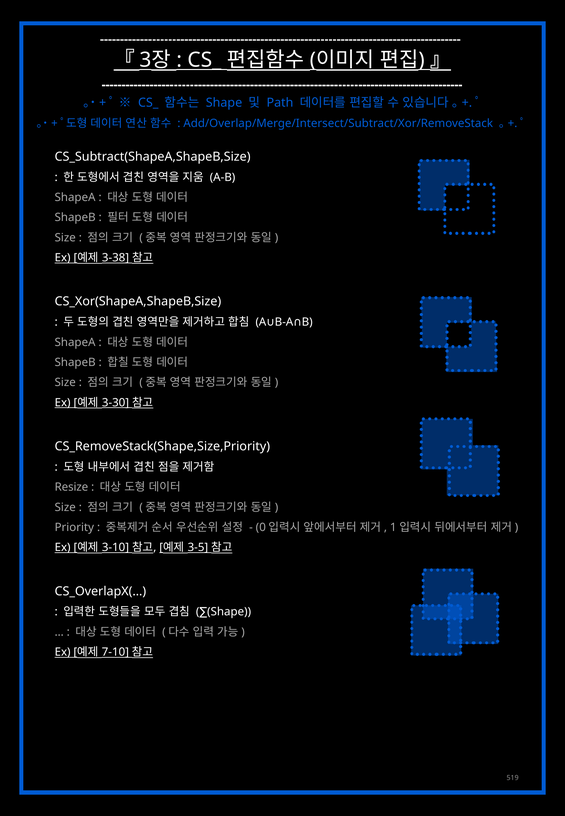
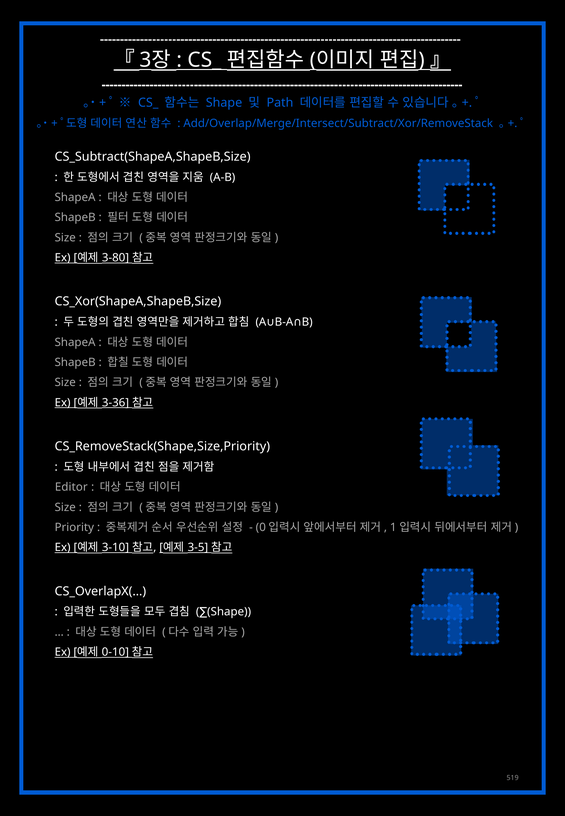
3-38: 3-38 -> 3-80
3-30: 3-30 -> 3-36
Resize: Resize -> Editor
7-10: 7-10 -> 0-10
